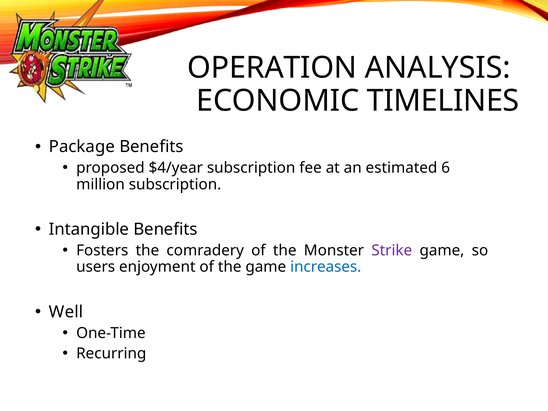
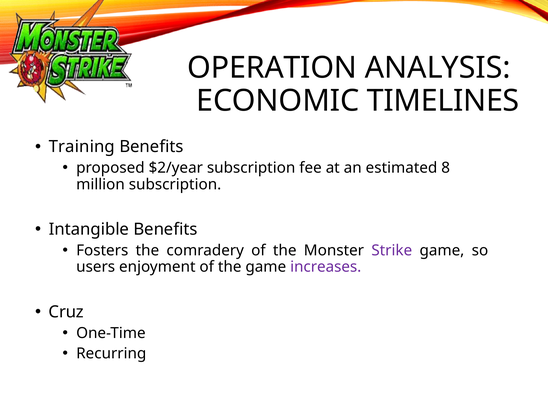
Package: Package -> Training
$4/year: $4/year -> $2/year
6: 6 -> 8
increases colour: blue -> purple
Well: Well -> Cruz
